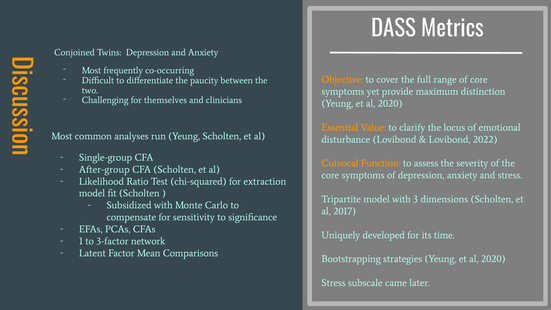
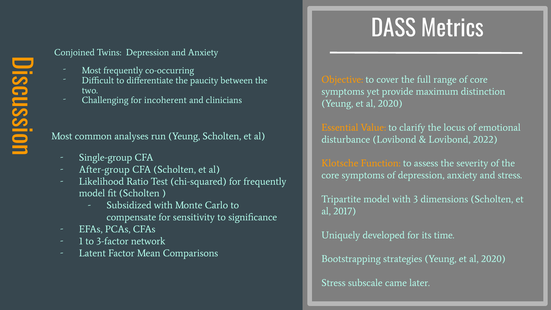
themselves: themselves -> incoherent
Cuivocal: Cuivocal -> Klotsche
for extraction: extraction -> frequently
